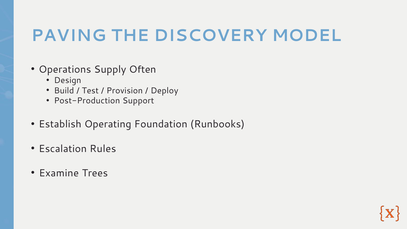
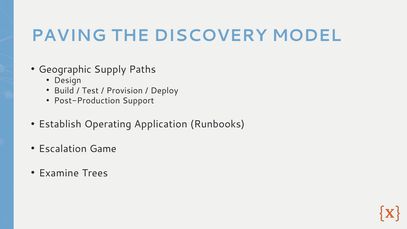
Operations: Operations -> Geographic
Often: Often -> Paths
Foundation: Foundation -> Application
Rules: Rules -> Game
